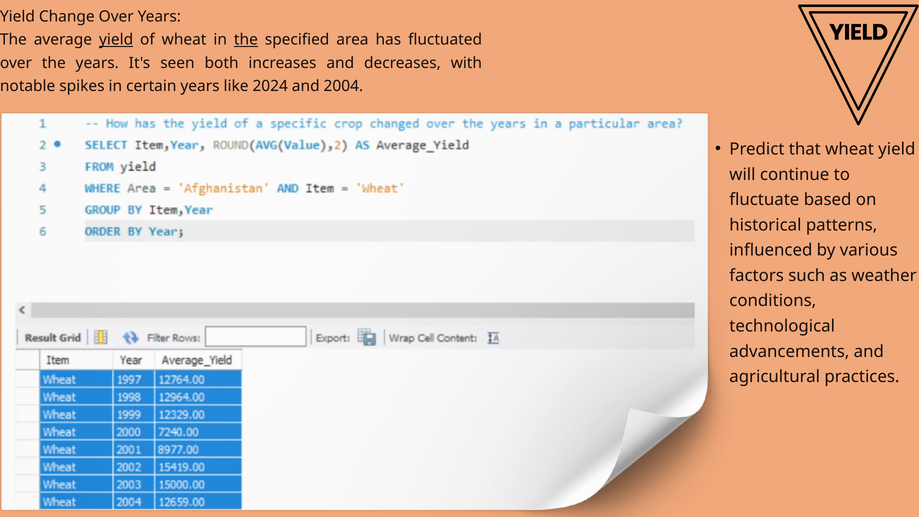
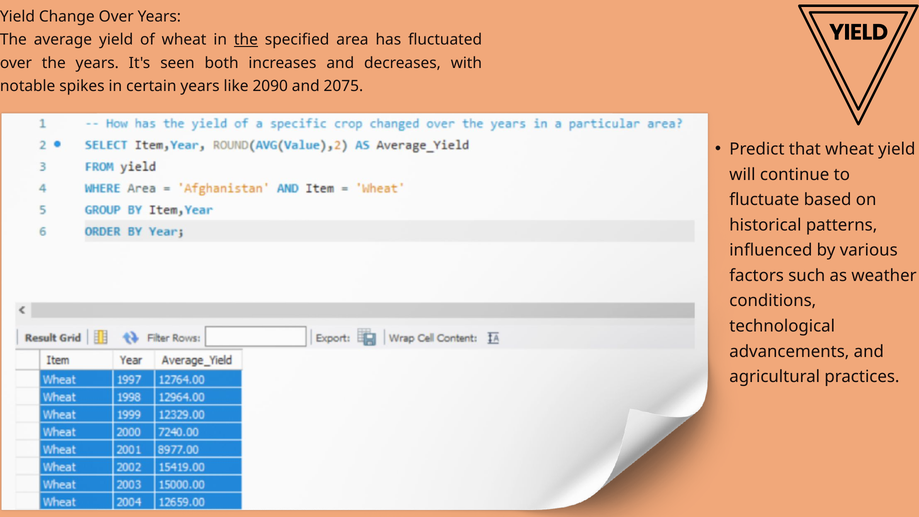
yield at (116, 40) underline: present -> none
2024: 2024 -> 2090
2004: 2004 -> 2075
